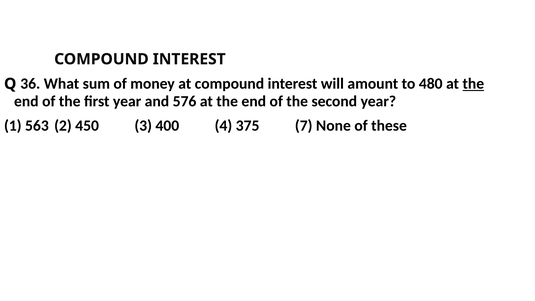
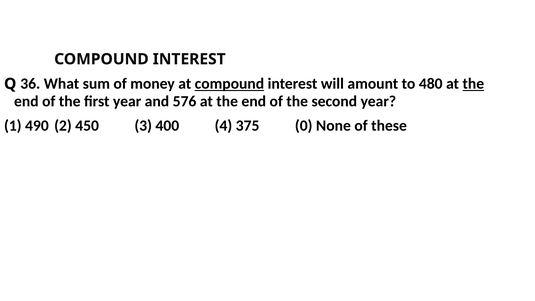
compound at (229, 84) underline: none -> present
563: 563 -> 490
7: 7 -> 0
